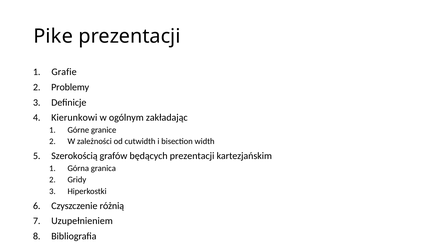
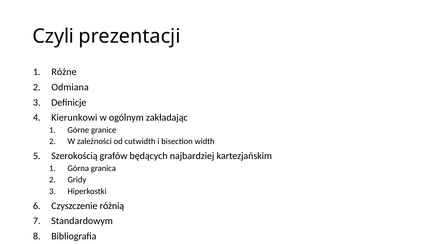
Pike: Pike -> Czyli
Grafie: Grafie -> Różne
Problemy: Problemy -> Odmiana
będących prezentacji: prezentacji -> najbardziej
Uzupełnieniem: Uzupełnieniem -> Standardowym
